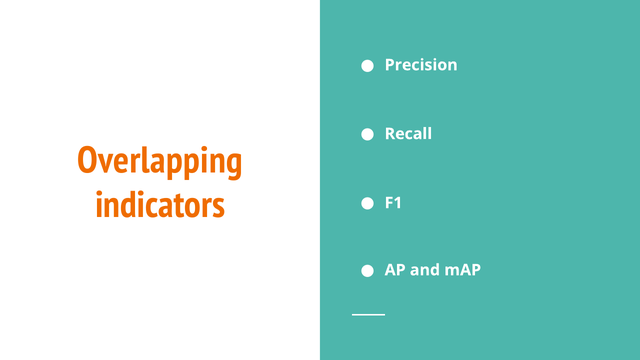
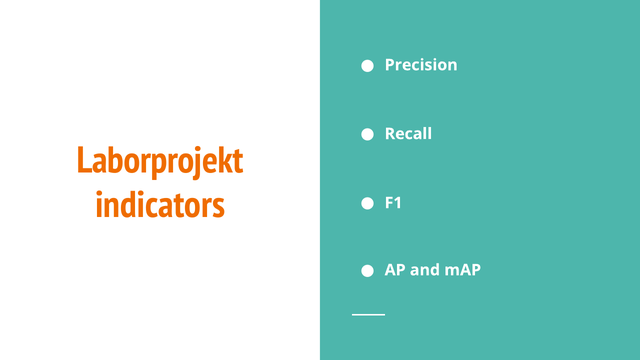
Overlapping: Overlapping -> Laborprojekt
